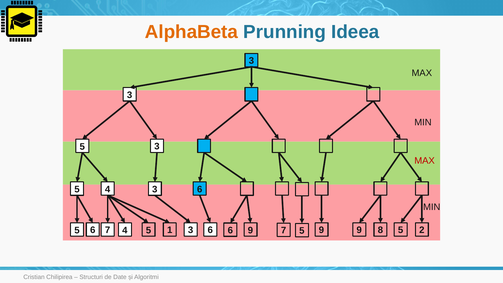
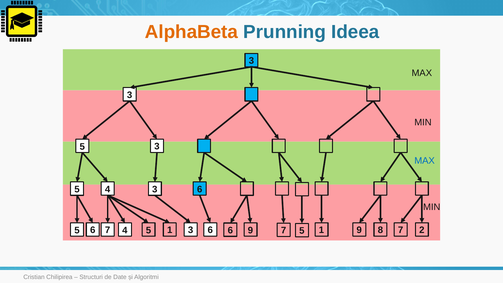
MAX at (425, 161) colour: red -> blue
3 9: 9 -> 1
9 5: 5 -> 7
